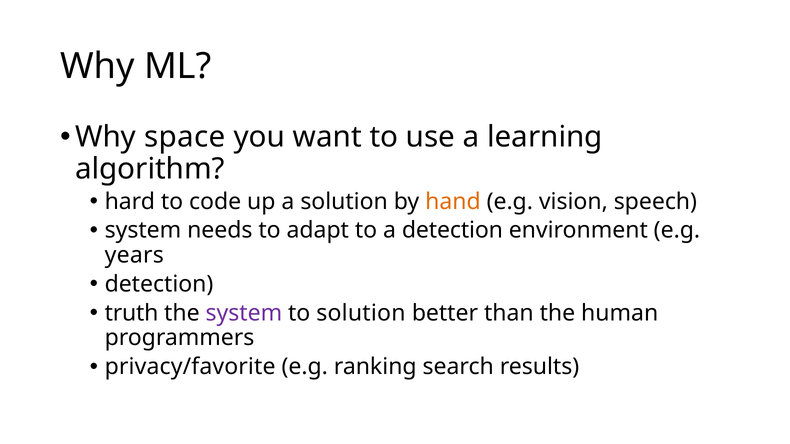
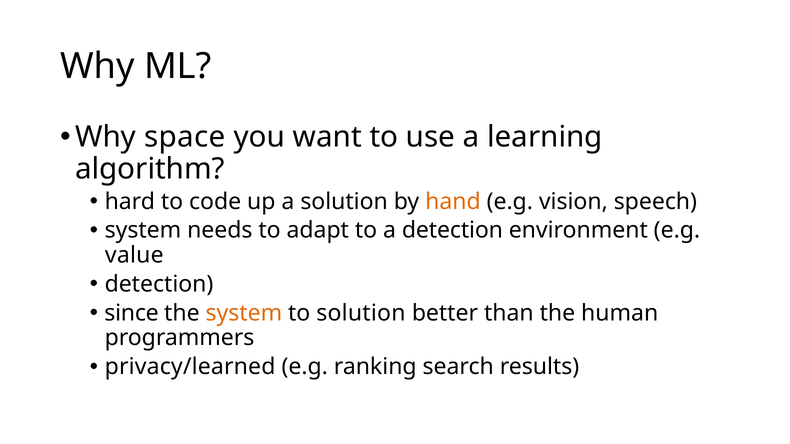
years: years -> value
truth: truth -> since
system at (244, 313) colour: purple -> orange
privacy/favorite: privacy/favorite -> privacy/learned
